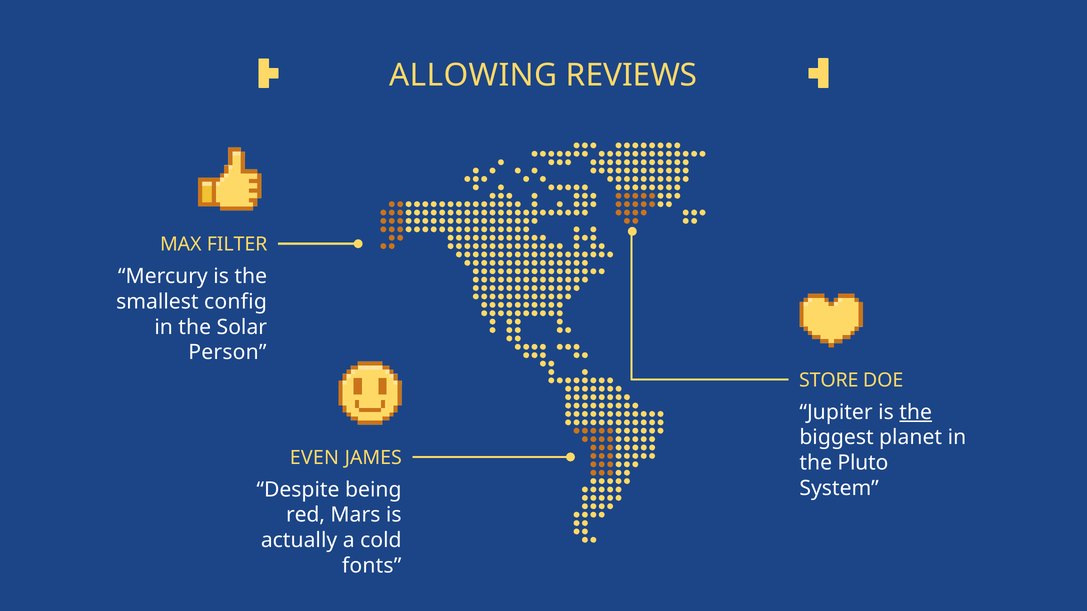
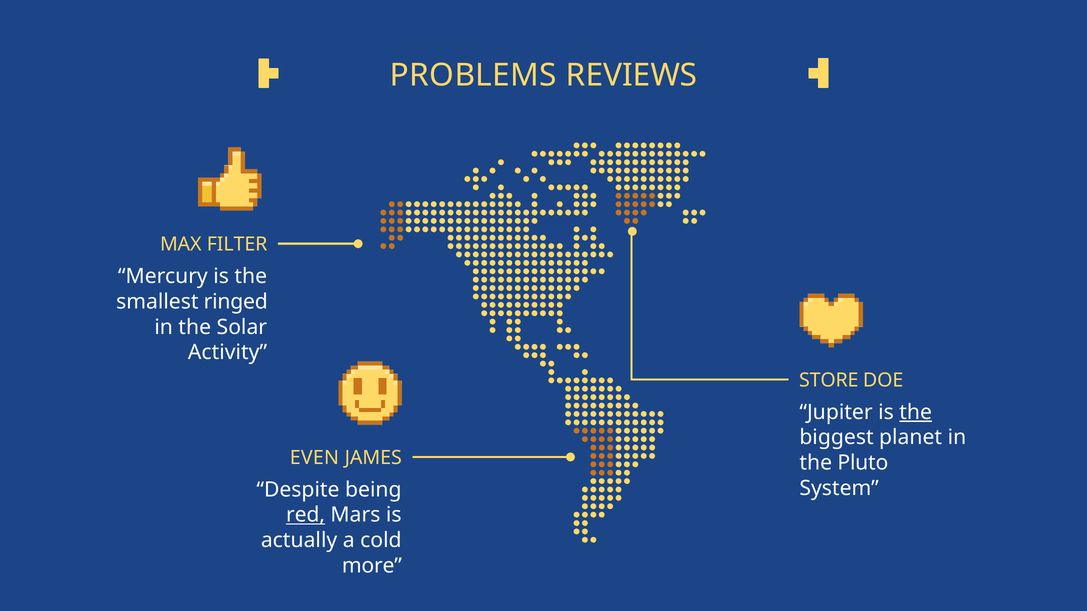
ALLOWING: ALLOWING -> PROBLEMS
config: config -> ringed
Person: Person -> Activity
red underline: none -> present
fonts: fonts -> more
